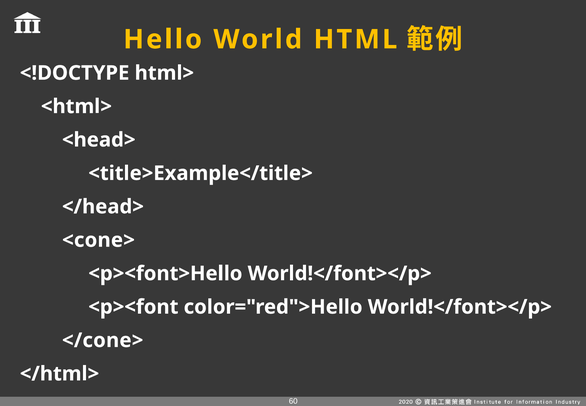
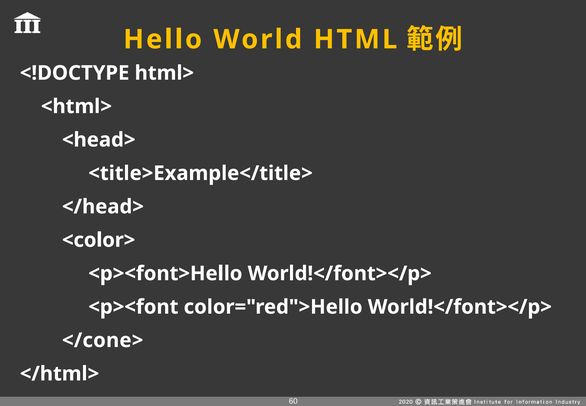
<cone>: <cone> -> <color>
